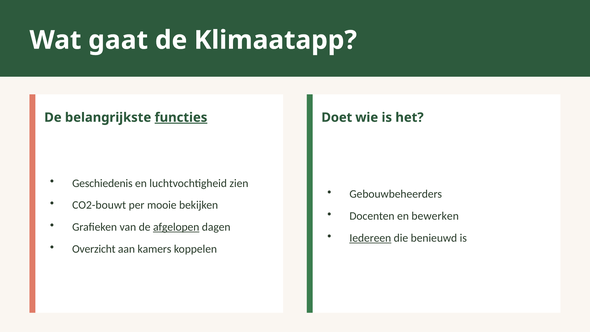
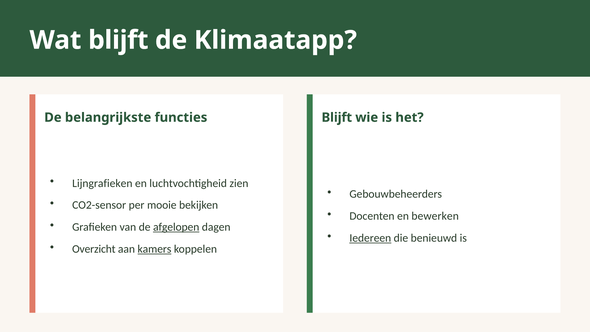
Wat gaat: gaat -> blijft
functies underline: present -> none
Doet at (337, 117): Doet -> Blijft
Geschiedenis: Geschiedenis -> Lijngrafieken
CO2-bouwt: CO2-bouwt -> CO2-sensor
kamers underline: none -> present
